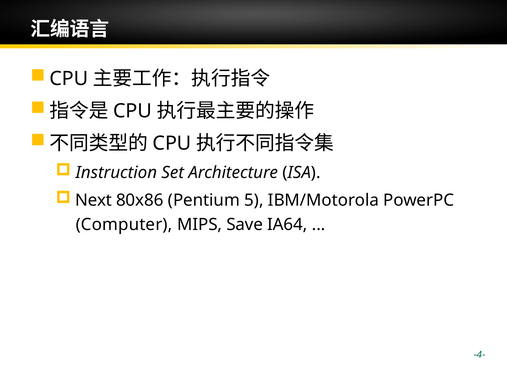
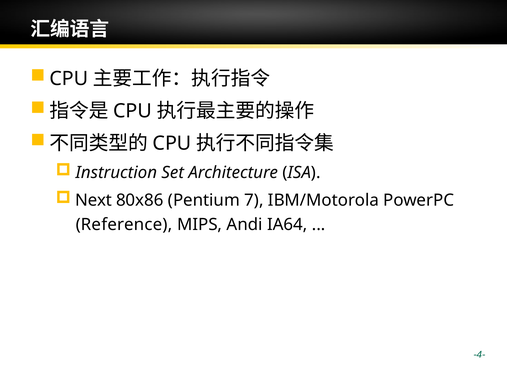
5: 5 -> 7
Computer: Computer -> Reference
Save: Save -> Andi
